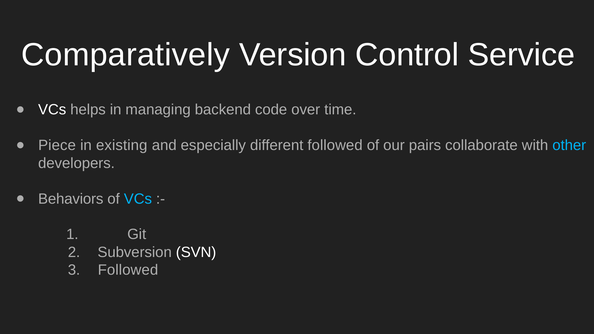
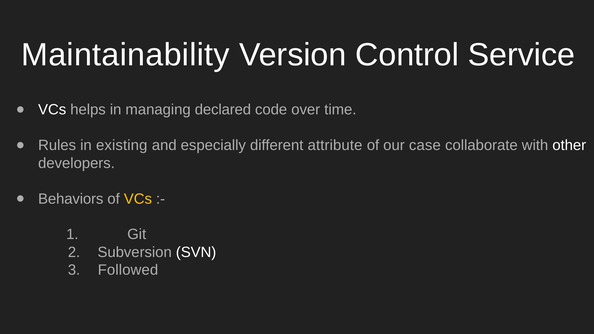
Comparatively: Comparatively -> Maintainability
backend: backend -> declared
Piece: Piece -> Rules
different followed: followed -> attribute
pairs: pairs -> case
other colour: light blue -> white
VCs at (138, 199) colour: light blue -> yellow
